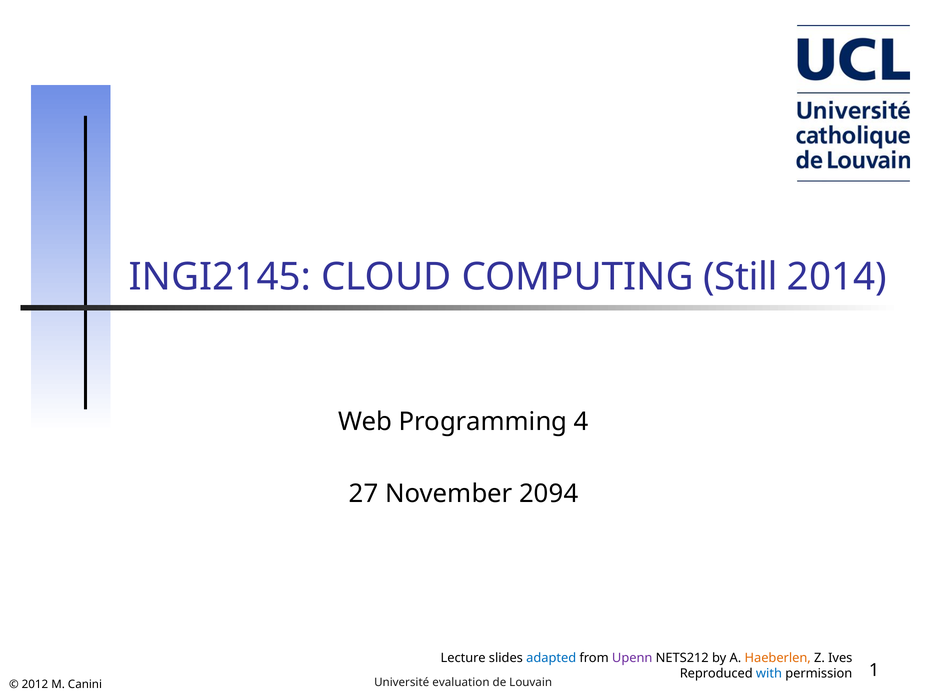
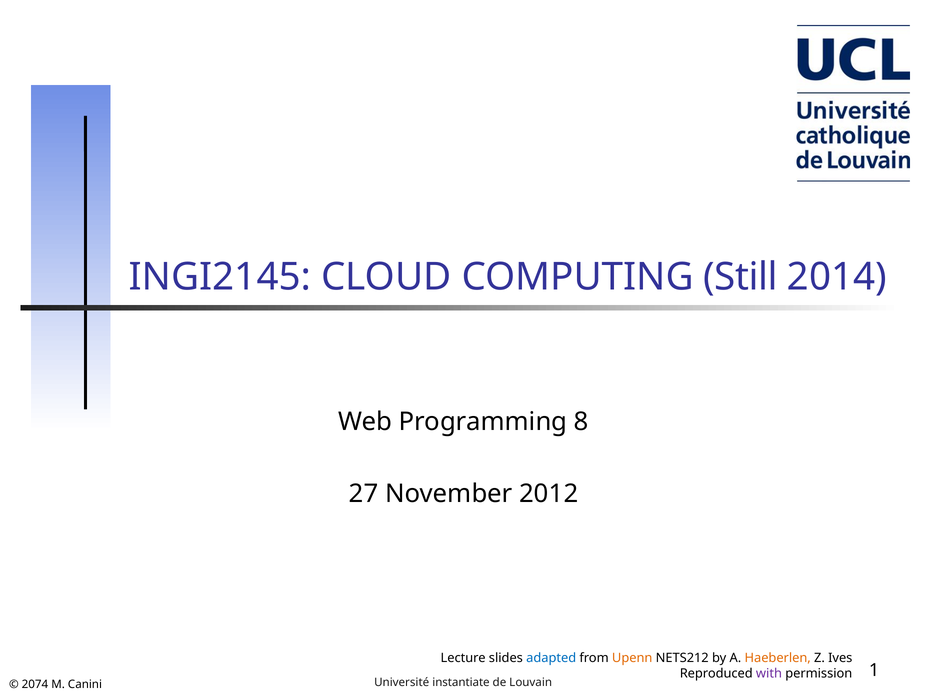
4: 4 -> 8
2094: 2094 -> 2012
Upenn colour: purple -> orange
with colour: blue -> purple
evaluation: evaluation -> instantiate
2012: 2012 -> 2074
